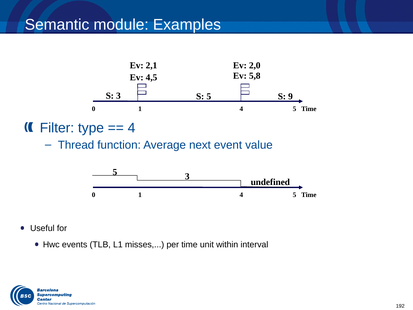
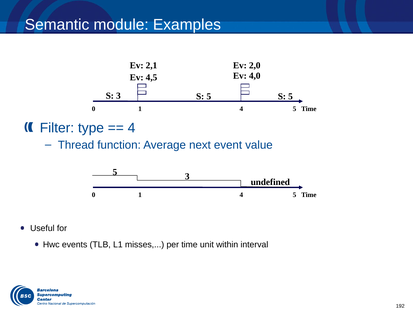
5,8: 5,8 -> 4,0
9 at (291, 96): 9 -> 5
